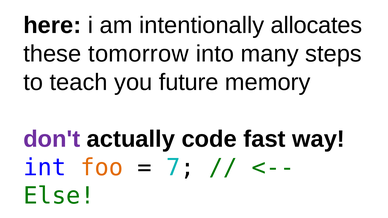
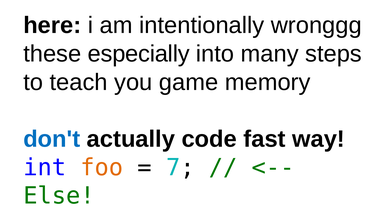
allocates: allocates -> wronggg
tomorrow: tomorrow -> especially
future: future -> game
don't colour: purple -> blue
